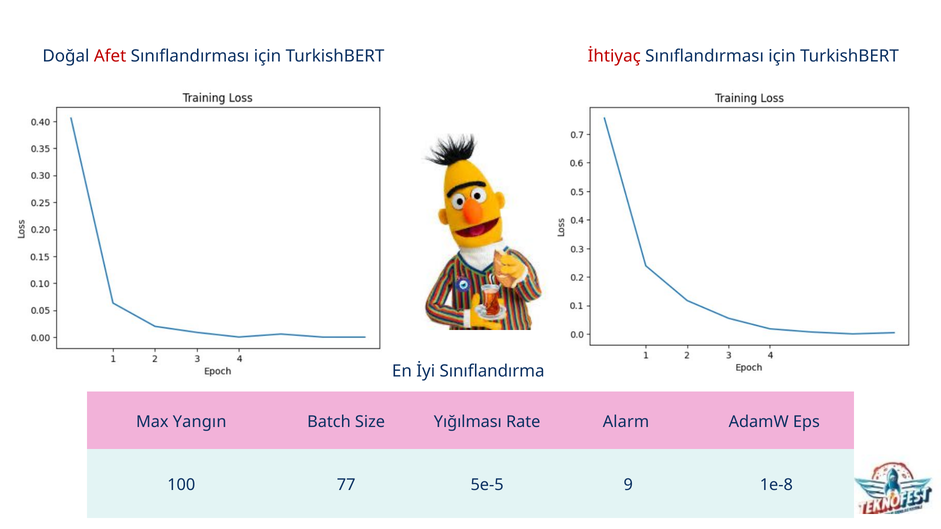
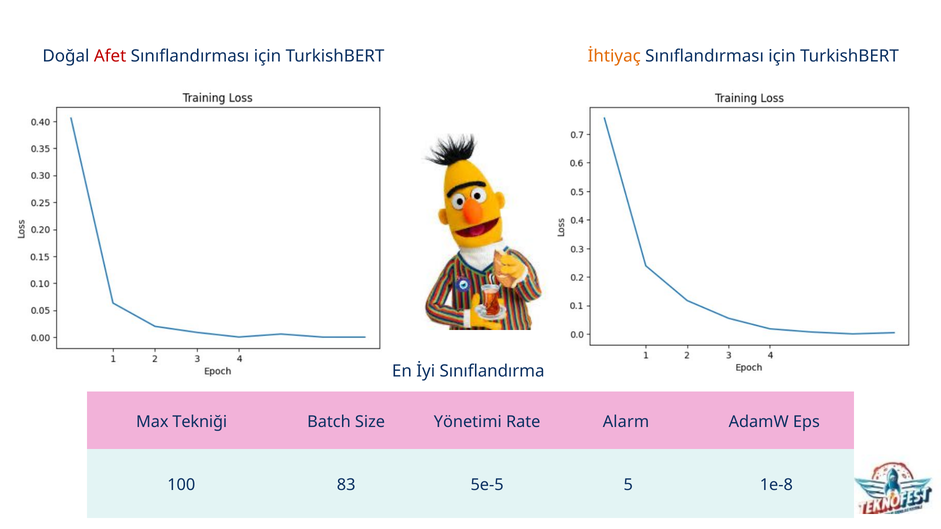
İhtiyaç colour: red -> orange
Yangın: Yangın -> Tekniği
Yığılması: Yığılması -> Yönetimi
77: 77 -> 83
9: 9 -> 5
